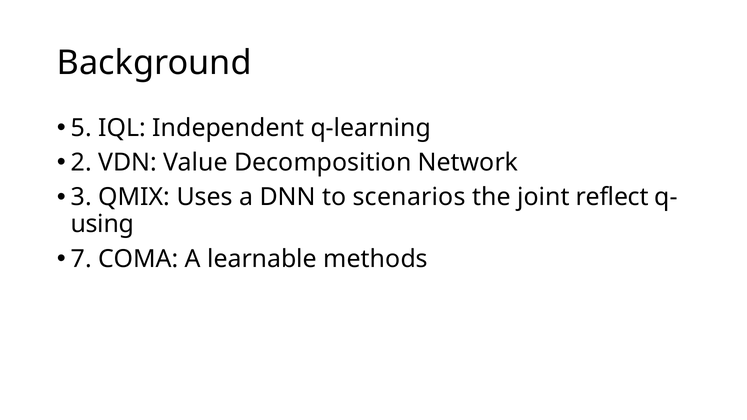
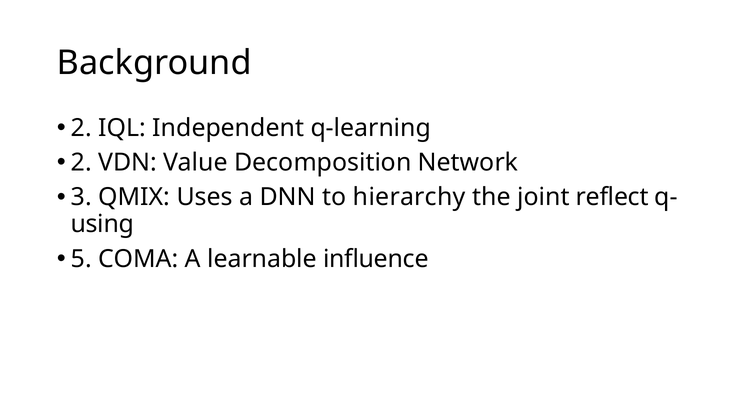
5 at (81, 128): 5 -> 2
scenarios: scenarios -> hierarchy
7: 7 -> 5
methods: methods -> influence
